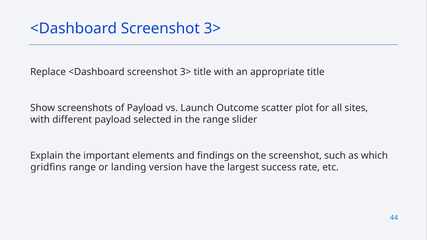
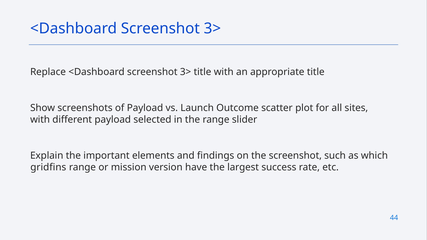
landing: landing -> mission
